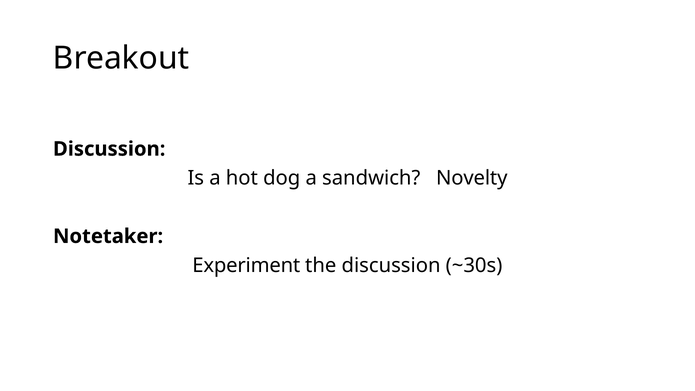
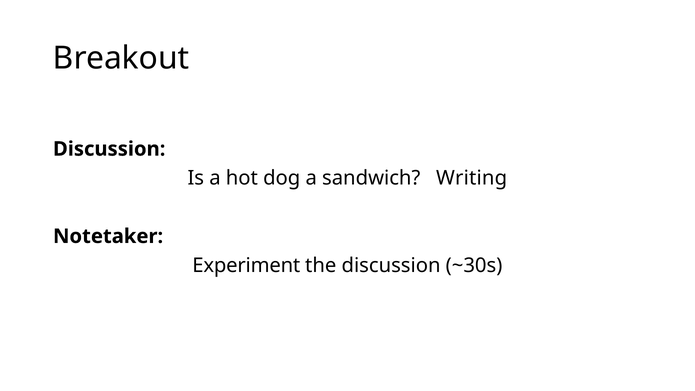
Novelty: Novelty -> Writing
